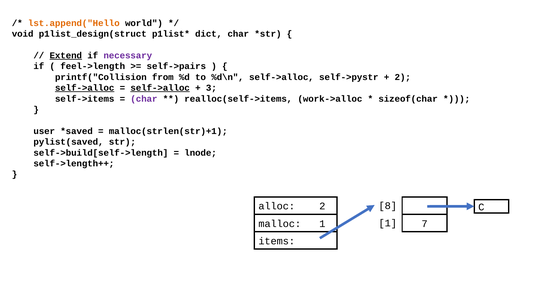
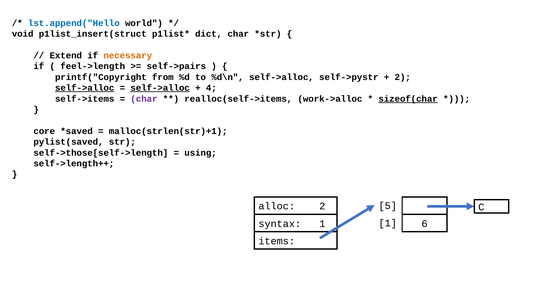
lst.append("Hello colour: orange -> blue
p1list_design(struct: p1list_design(struct -> p1list_insert(struct
Extend underline: present -> none
necessary colour: purple -> orange
printf("Collision: printf("Collision -> printf("Copyright
3: 3 -> 4
sizeof(char underline: none -> present
user: user -> core
self->build[self->length: self->build[self->length -> self->those[self->length
lnode: lnode -> using
8: 8 -> 5
malloc: malloc -> syntax
7: 7 -> 6
